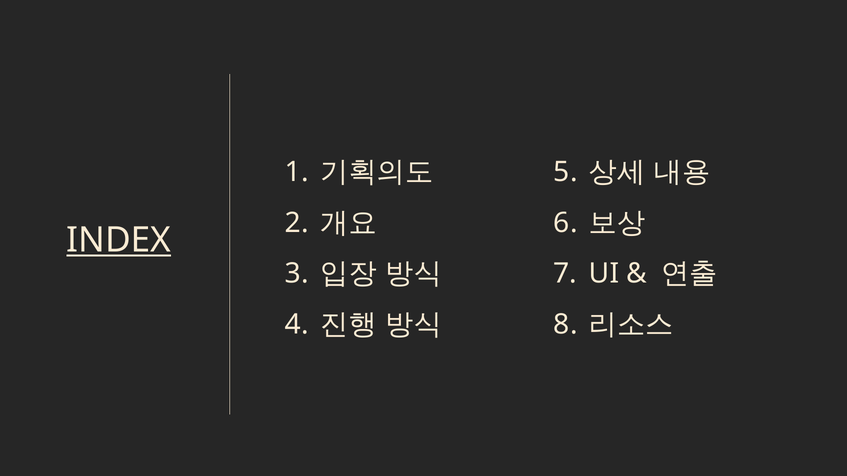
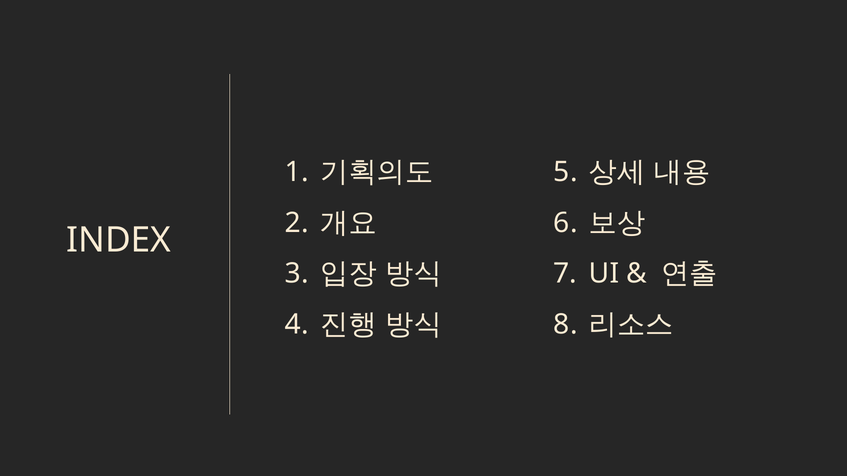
INDEX underline: present -> none
